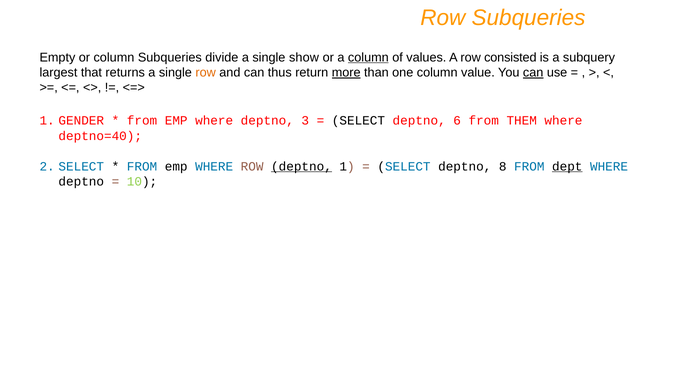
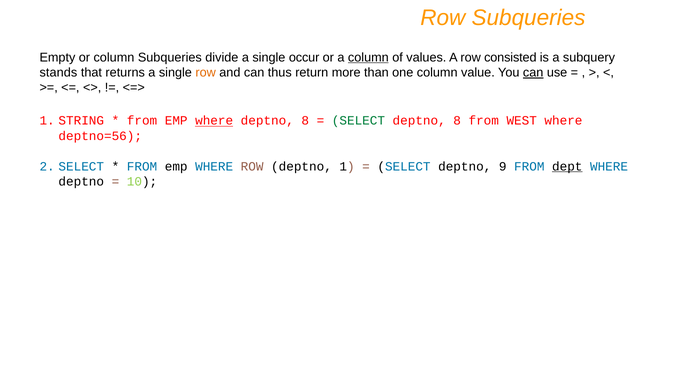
show: show -> occur
largest: largest -> stands
more underline: present -> none
GENDER: GENDER -> STRING
where at (214, 121) underline: none -> present
3 at (305, 121): 3 -> 8
SELECT at (358, 121) colour: black -> green
6 at (457, 121): 6 -> 8
THEM: THEM -> WEST
deptno=40: deptno=40 -> deptno=56
deptno at (301, 166) underline: present -> none
8: 8 -> 9
